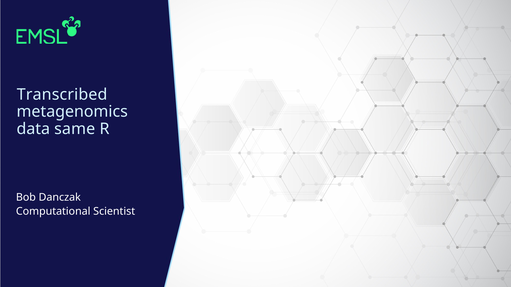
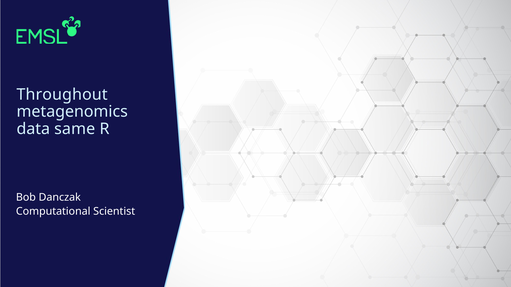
Transcribed: Transcribed -> Throughout
